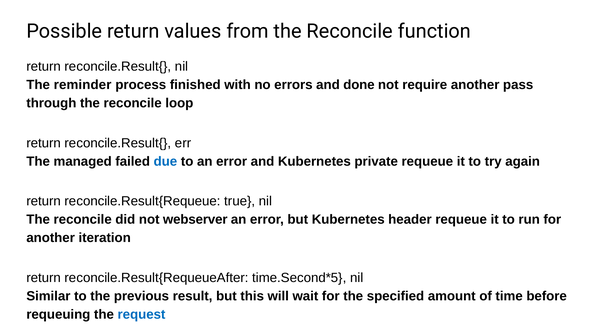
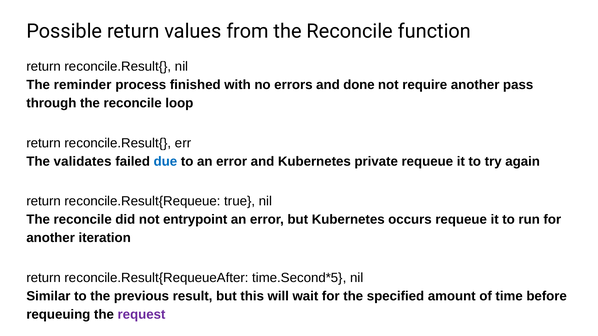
managed: managed -> validates
webserver: webserver -> entrypoint
header: header -> occurs
request colour: blue -> purple
